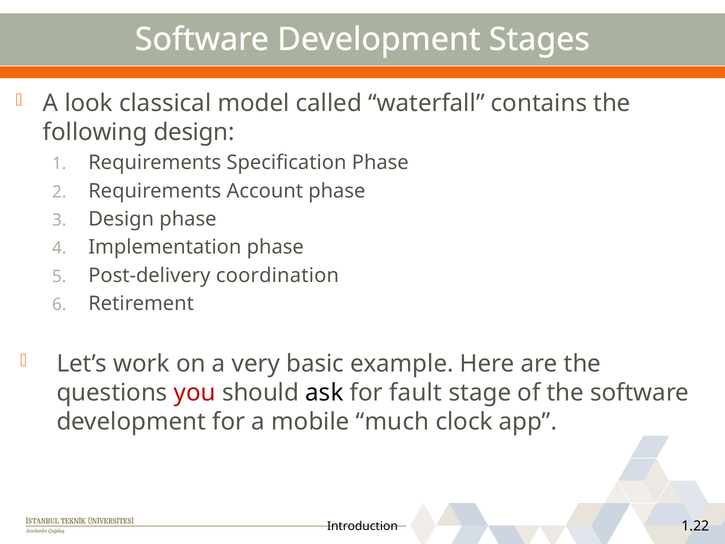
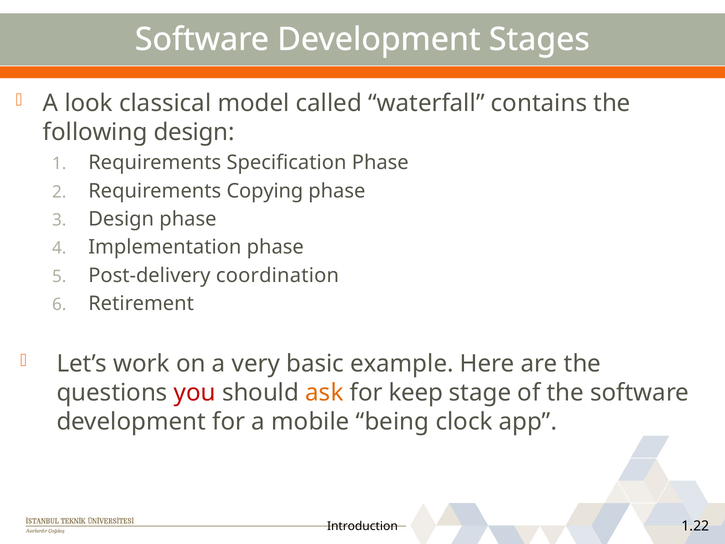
Account: Account -> Copying
ask colour: black -> orange
fault: fault -> keep
much: much -> being
